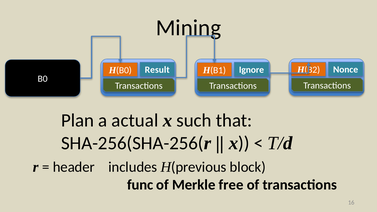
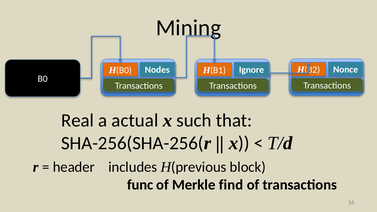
Result: Result -> Nodes
Plan: Plan -> Real
free: free -> find
